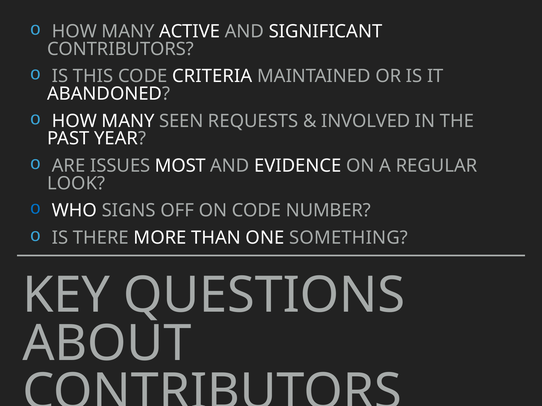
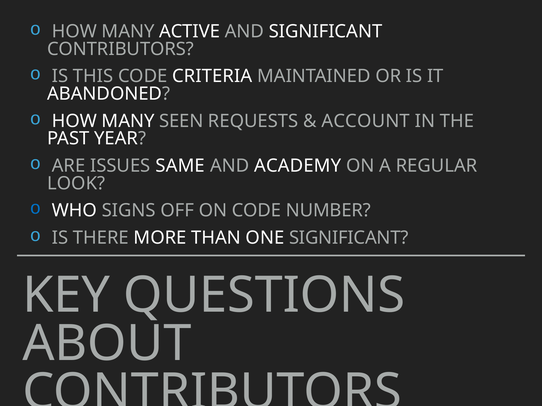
INVOLVED: INVOLVED -> ACCOUNT
MOST: MOST -> SAME
EVIDENCE: EVIDENCE -> ACADEMY
ONE SOMETHING: SOMETHING -> SIGNIFICANT
